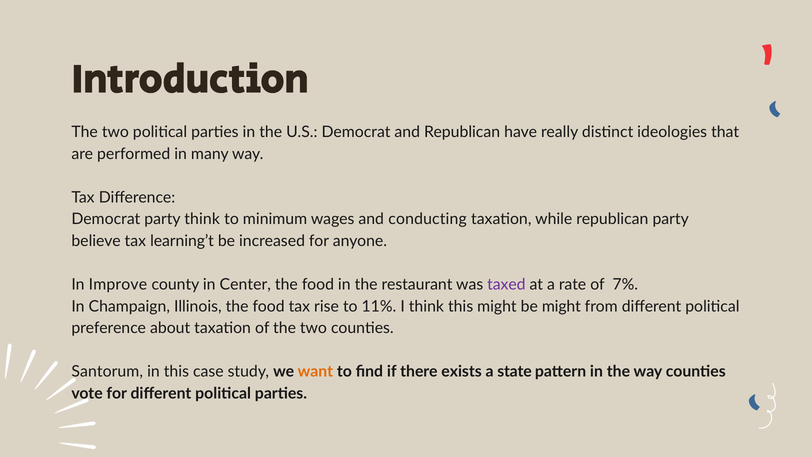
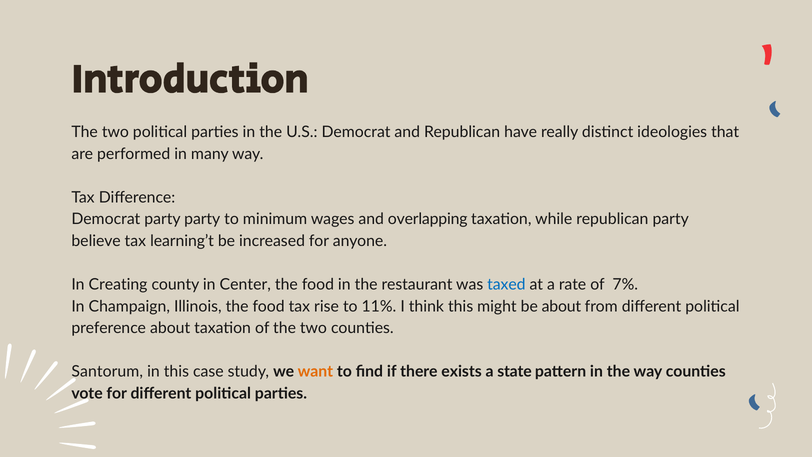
party think: think -> party
conducting: conducting -> overlapping
Improve: Improve -> Creating
taxed colour: purple -> blue
be might: might -> about
